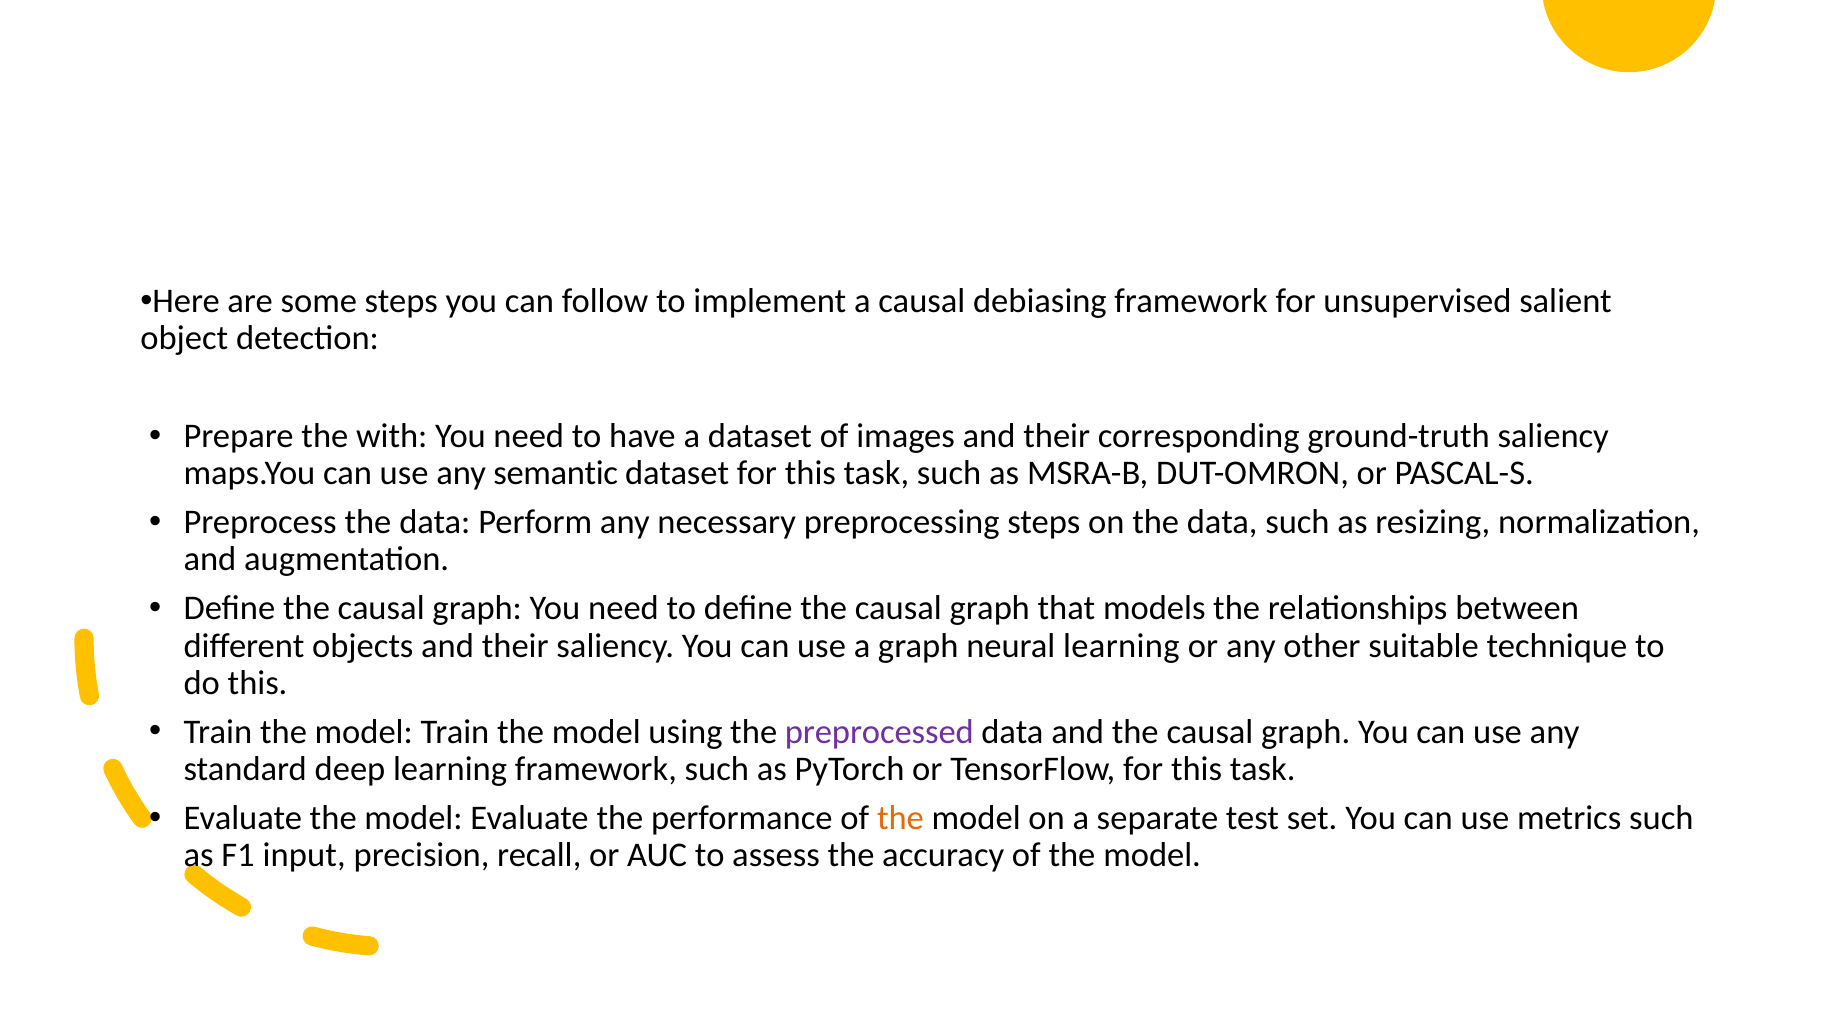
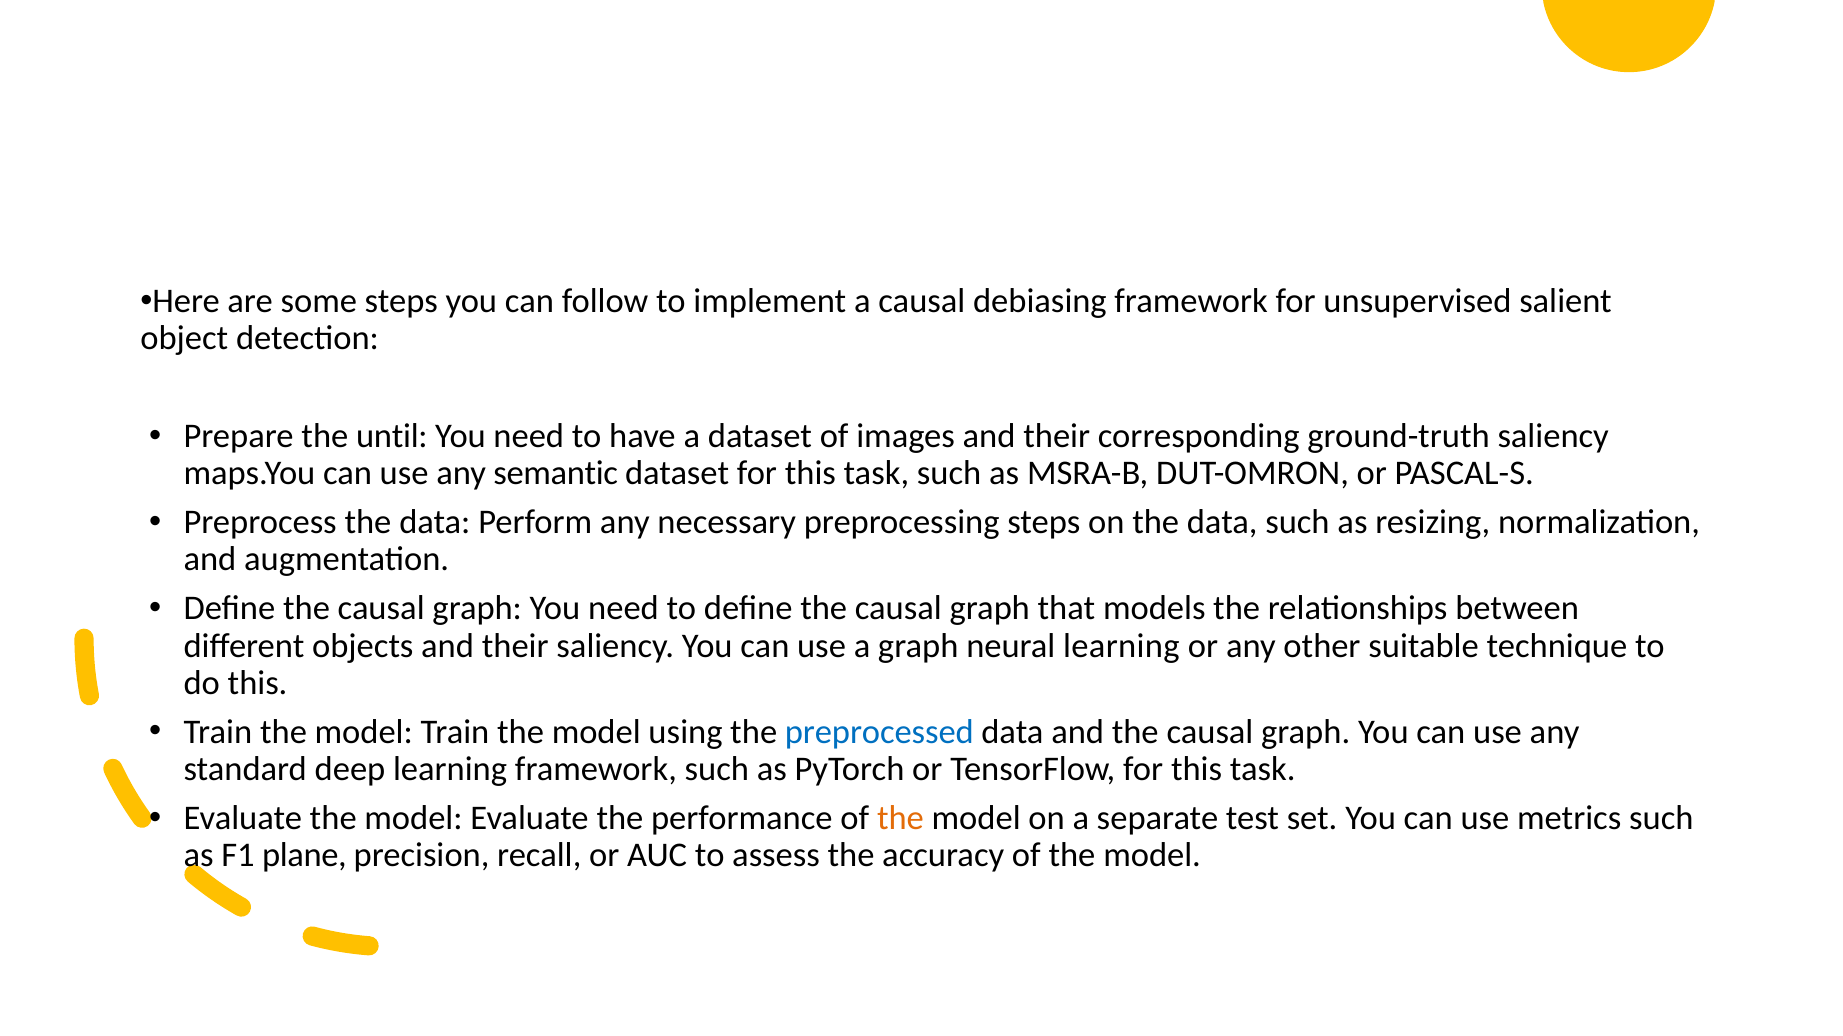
with: with -> until
preprocessed colour: purple -> blue
input: input -> plane
